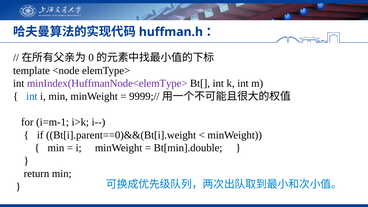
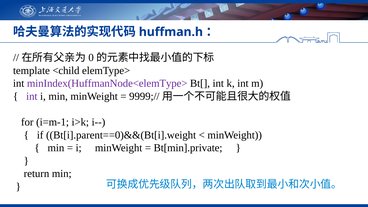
<node: <node -> <child
int at (32, 96) colour: blue -> purple
Bt[min].double: Bt[min].double -> Bt[min].private
